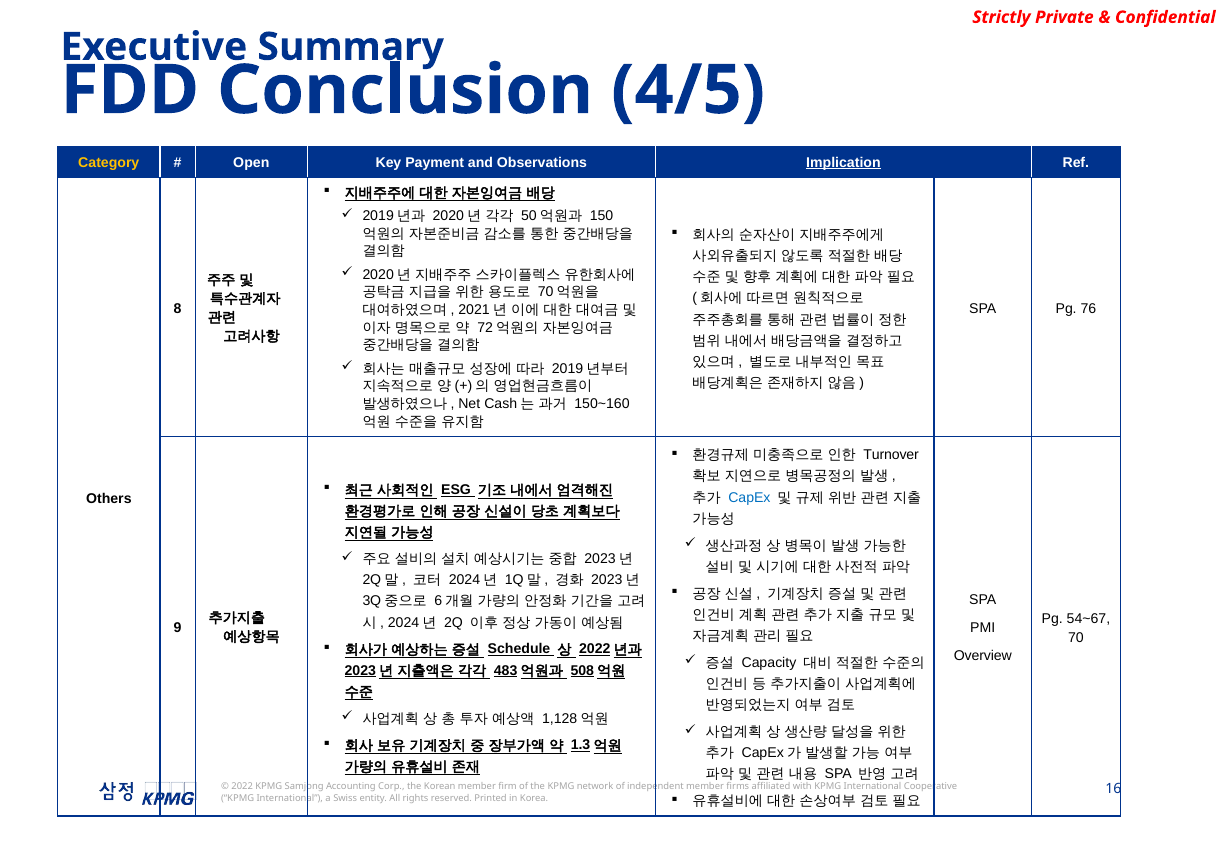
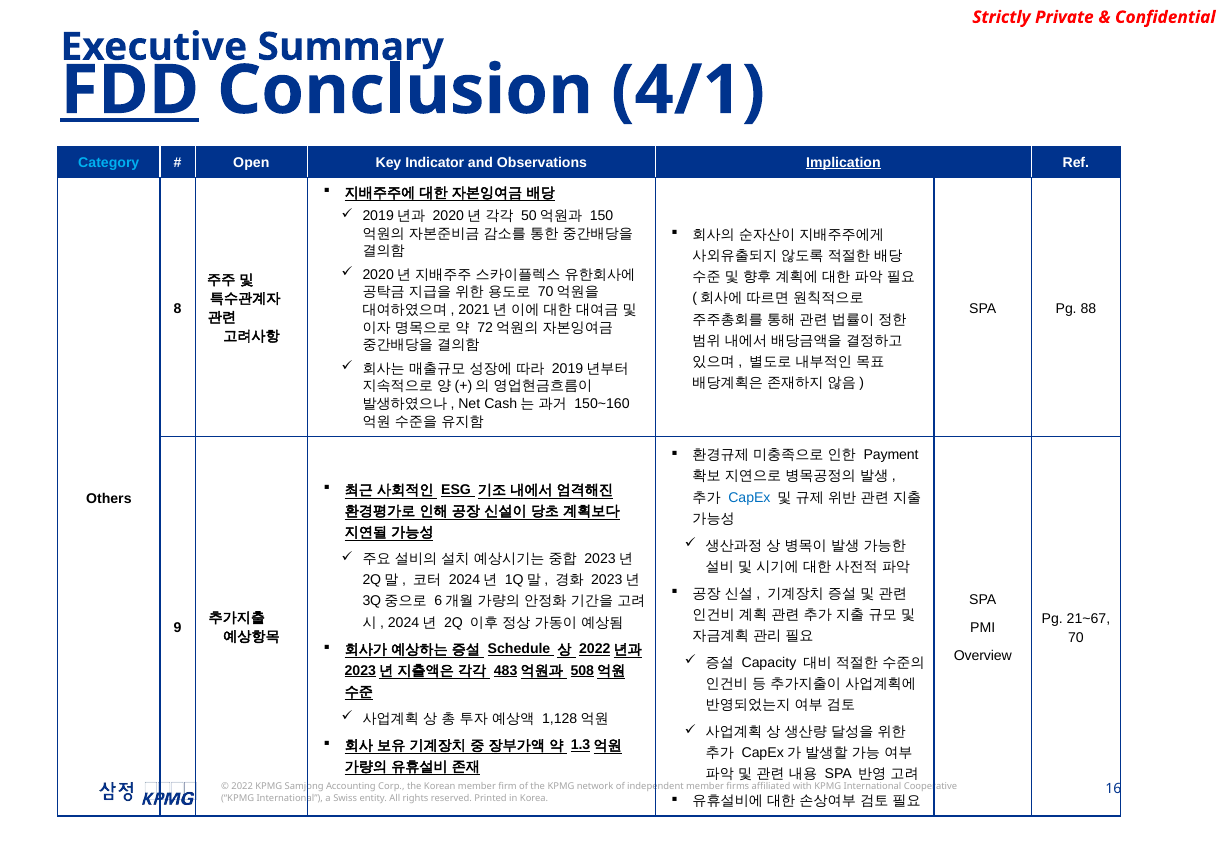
FDD underline: none -> present
4/5: 4/5 -> 4/1
Category colour: yellow -> light blue
Payment: Payment -> Indicator
76: 76 -> 88
Turnover: Turnover -> Payment
54~67: 54~67 -> 21~67
